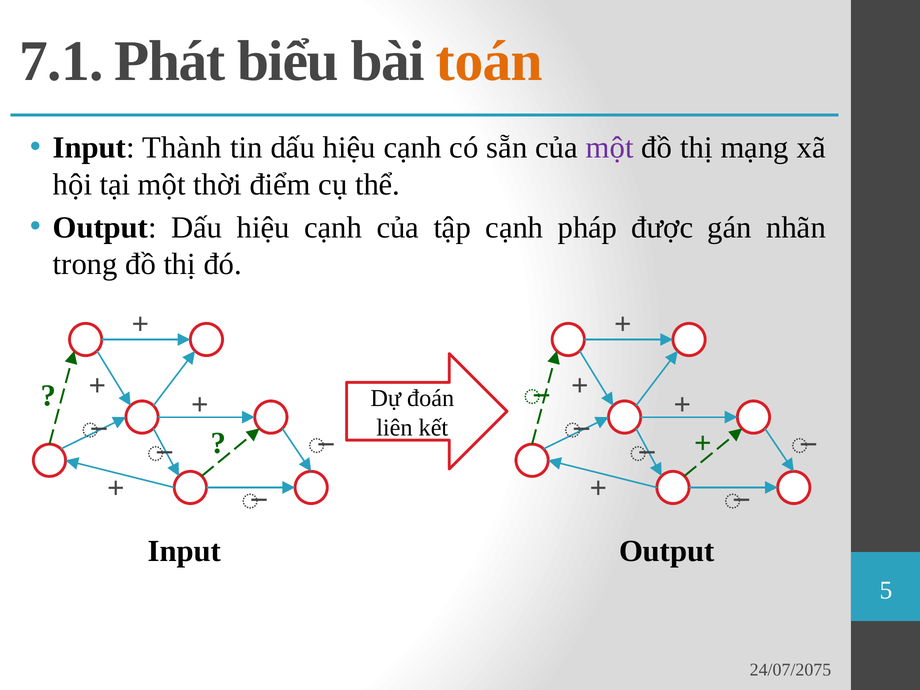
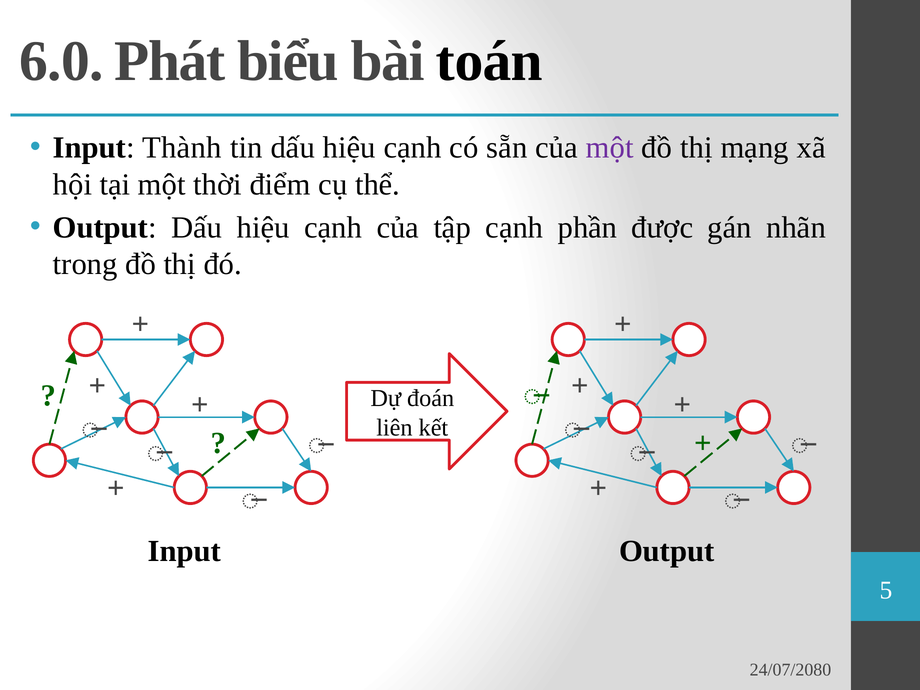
7.1: 7.1 -> 6.0
toán colour: orange -> black
pháp: pháp -> phần
24/07/2075: 24/07/2075 -> 24/07/2080
